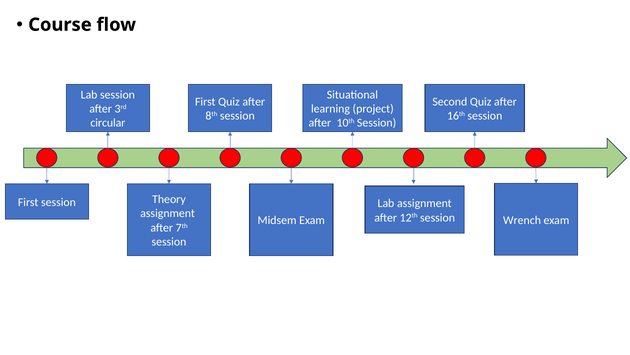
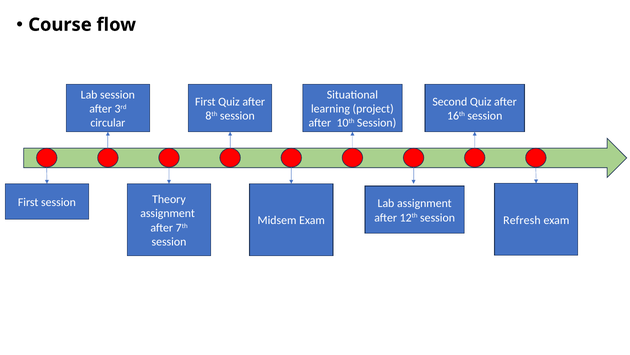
Wrench: Wrench -> Refresh
